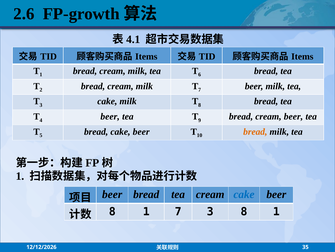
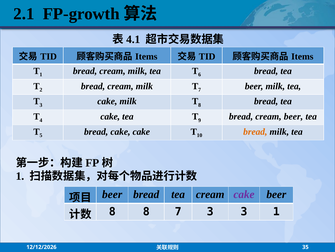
2.6: 2.6 -> 2.1
beer at (110, 116): beer -> cake
bread cake beer: beer -> cake
cake at (244, 194) colour: blue -> purple
1 at (146, 211): 1 -> 8
3 8: 8 -> 3
